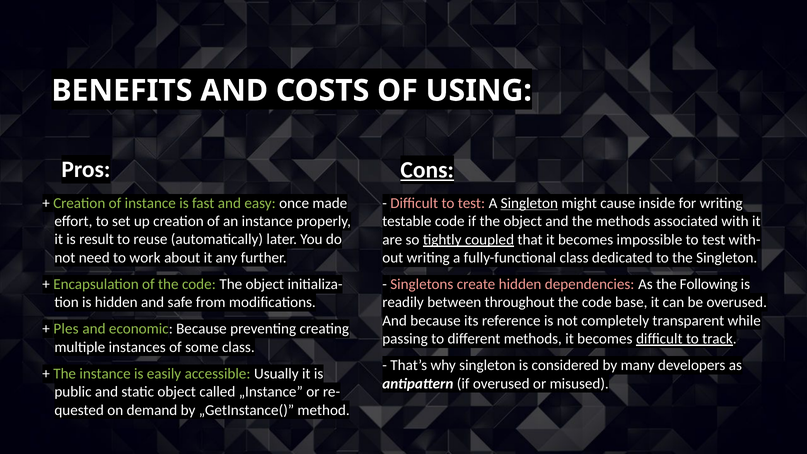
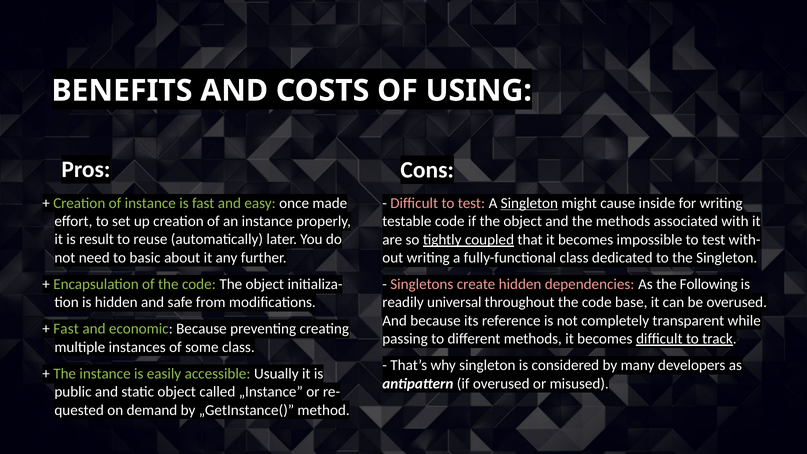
Cons underline: present -> none
work: work -> basic
between: between -> universal
Ples at (66, 329): Ples -> Fast
